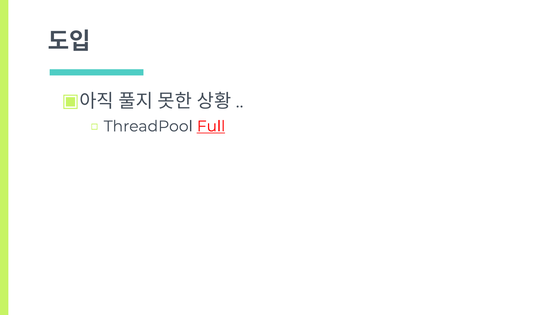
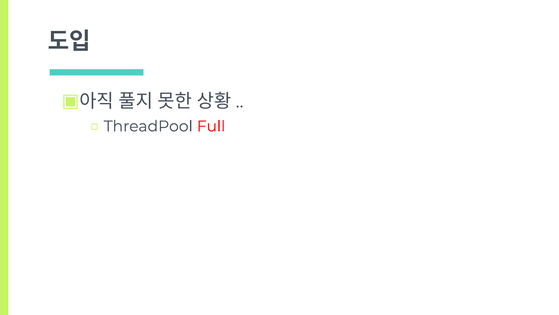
Full underline: present -> none
